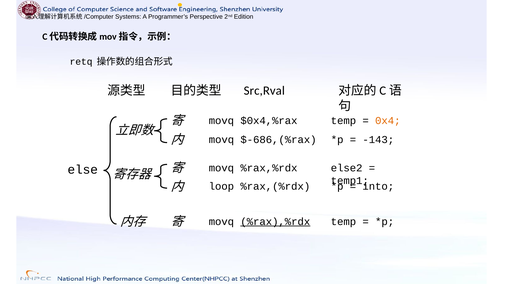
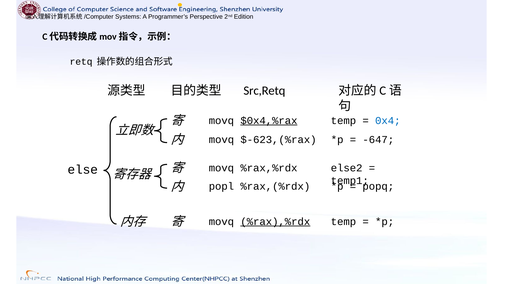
Src,Rval: Src,Rval -> Src,Retq
$0x4,%rax underline: none -> present
0x4 colour: orange -> blue
$-686,(%rax: $-686,(%rax -> $-623,(%rax
-143: -143 -> -647
loop: loop -> popl
into: into -> popq
